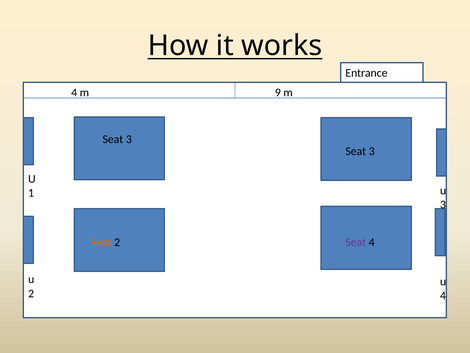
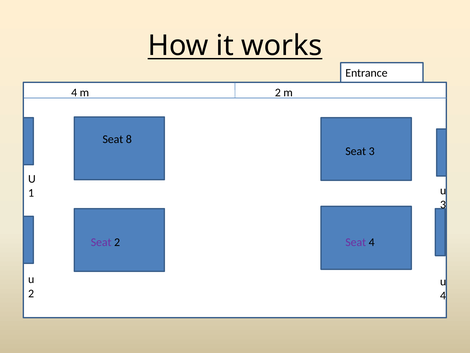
m 9: 9 -> 2
3 at (129, 139): 3 -> 8
Seat at (101, 242) colour: orange -> purple
